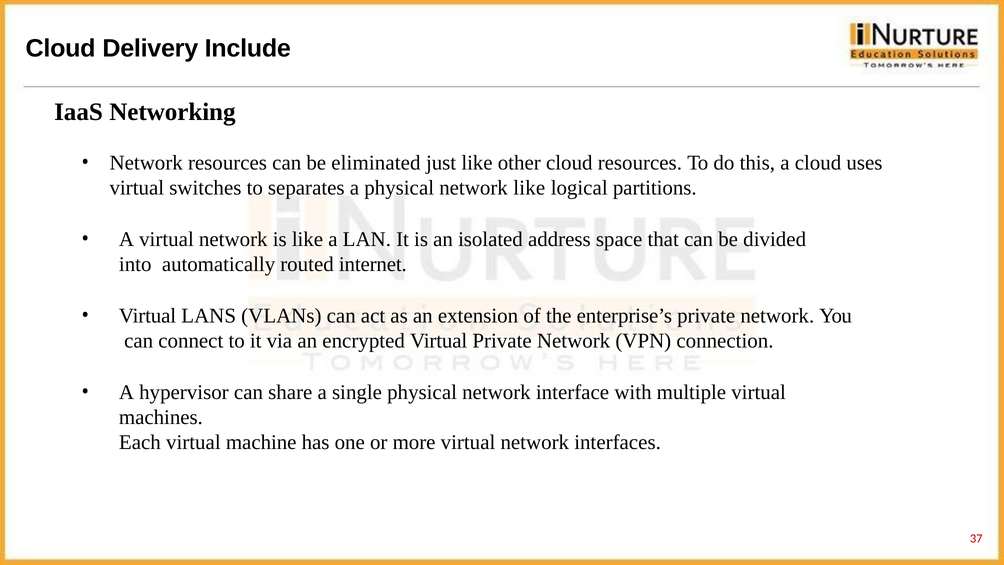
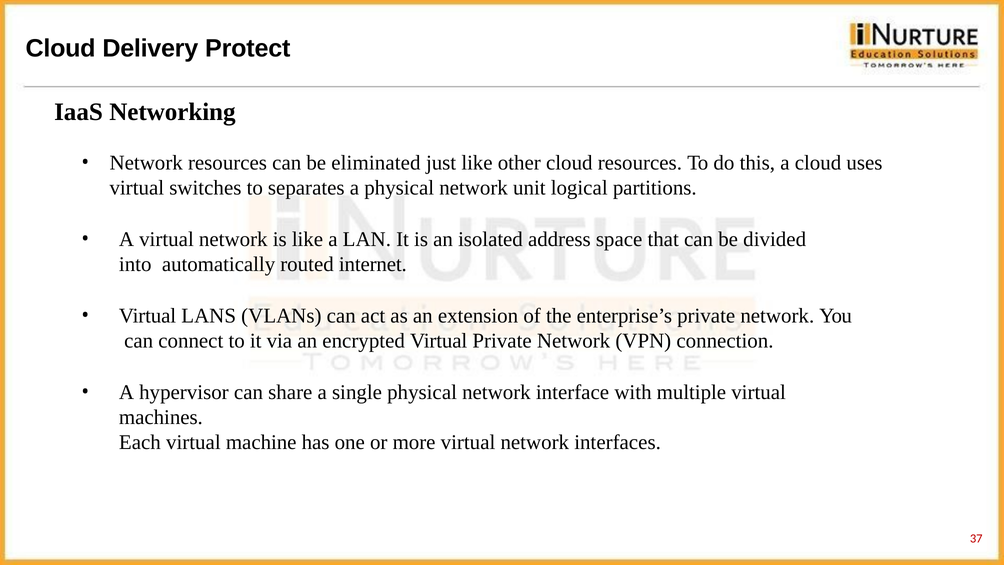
Include: Include -> Protect
network like: like -> unit
